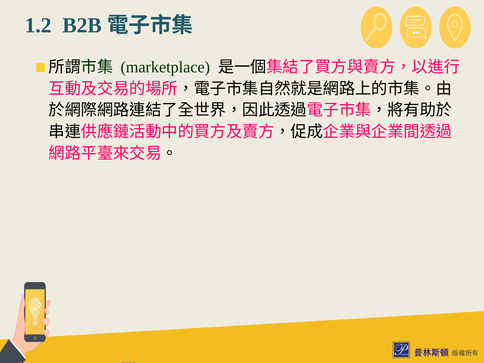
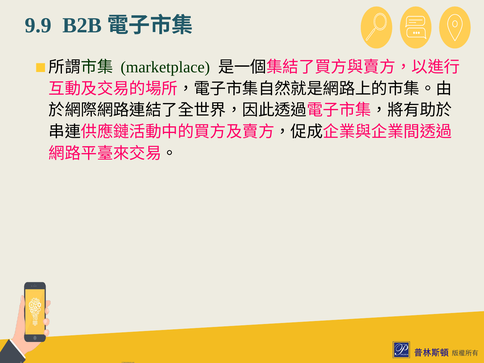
1.2: 1.2 -> 9.9
